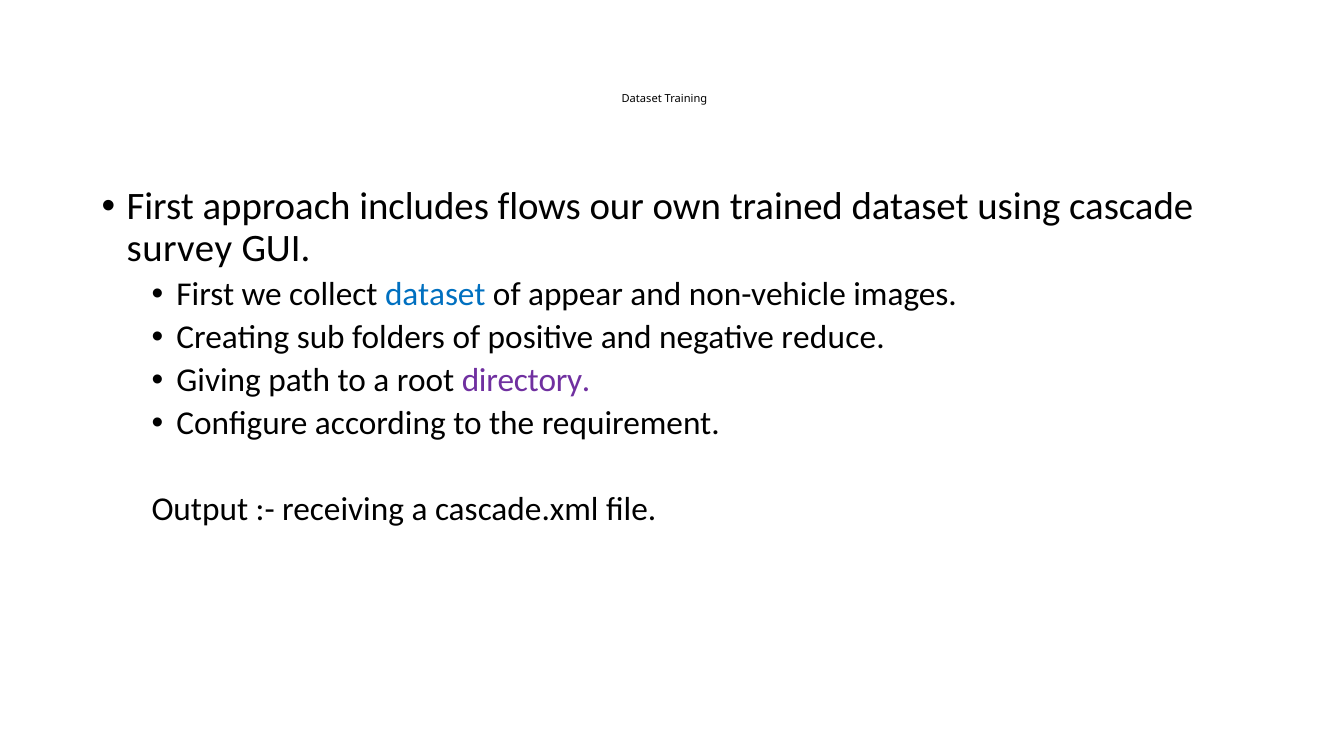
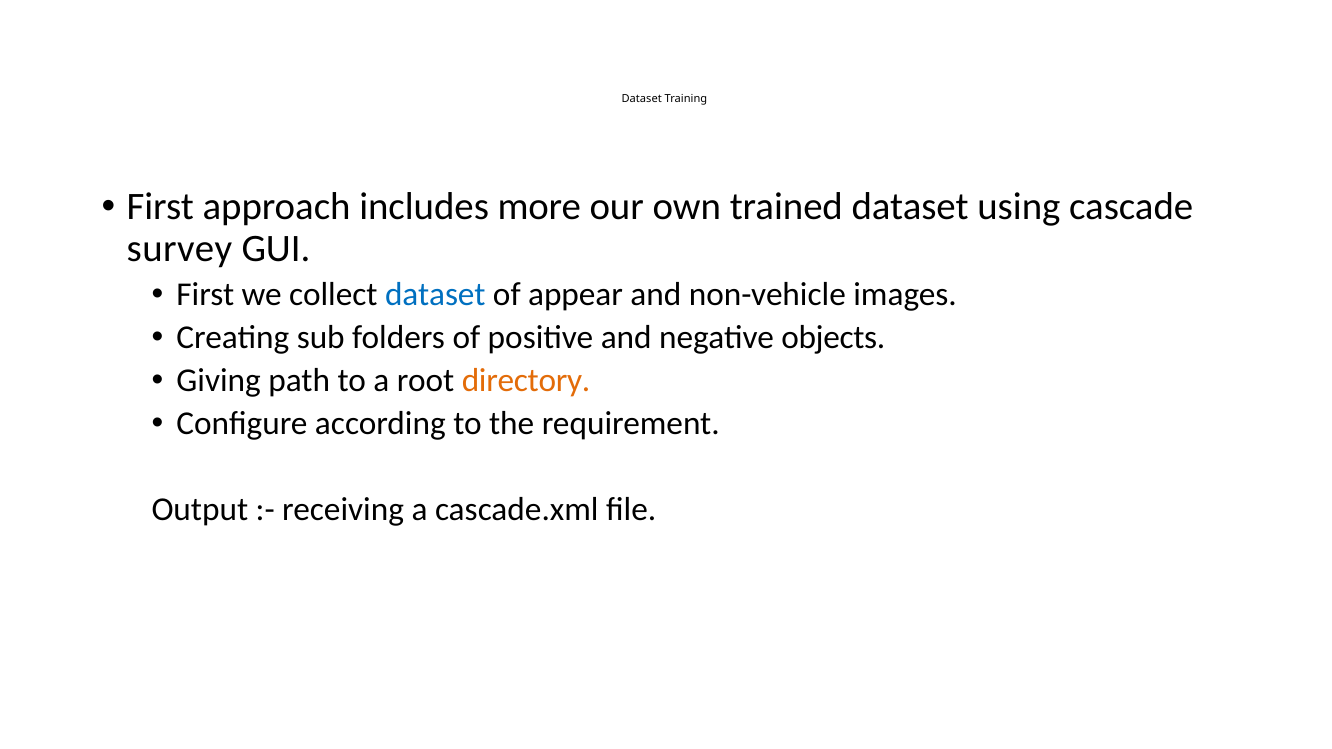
flows: flows -> more
reduce: reduce -> objects
directory colour: purple -> orange
